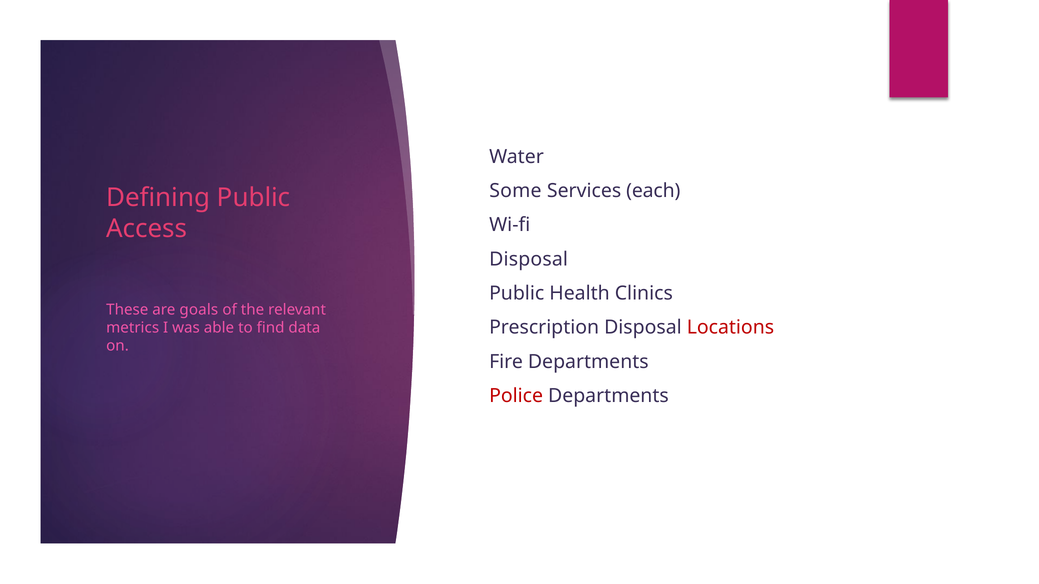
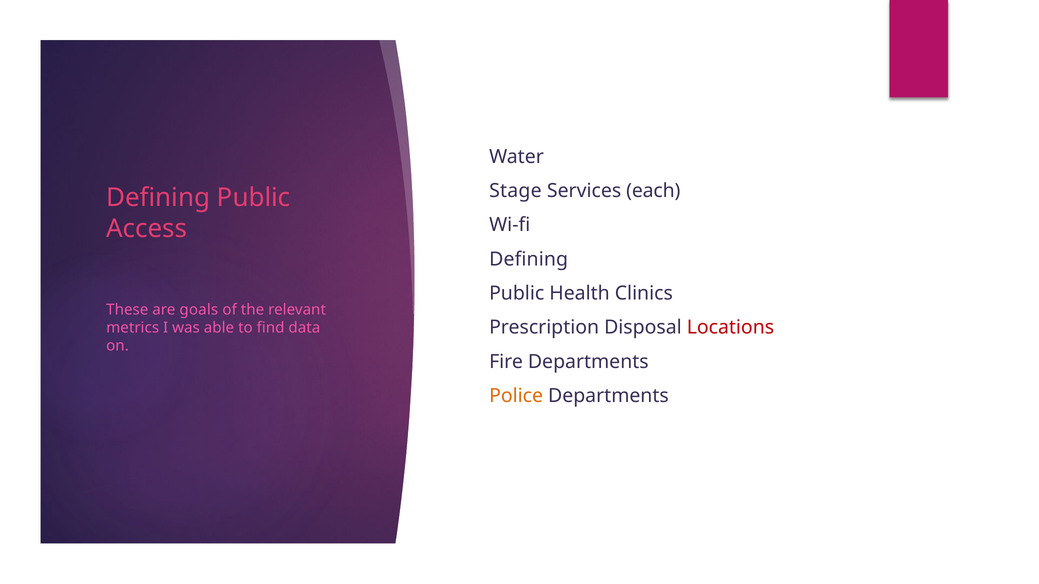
Some: Some -> Stage
Disposal at (529, 259): Disposal -> Defining
Police colour: red -> orange
